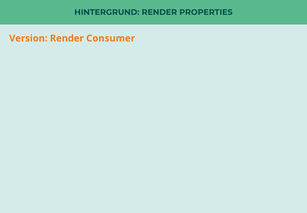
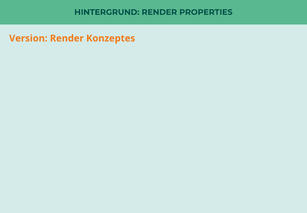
Consumer: Consumer -> Konzeptes
